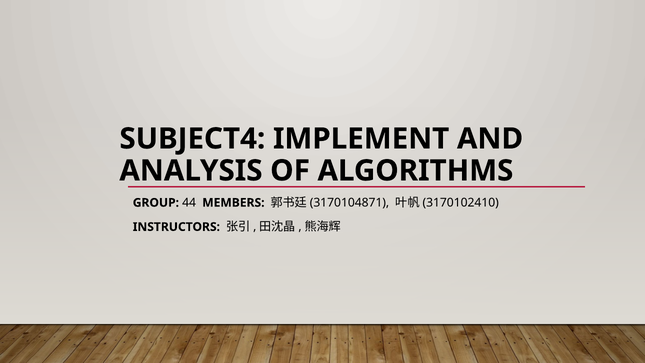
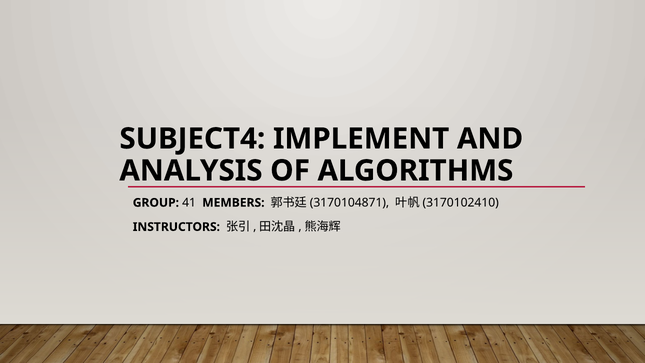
44: 44 -> 41
